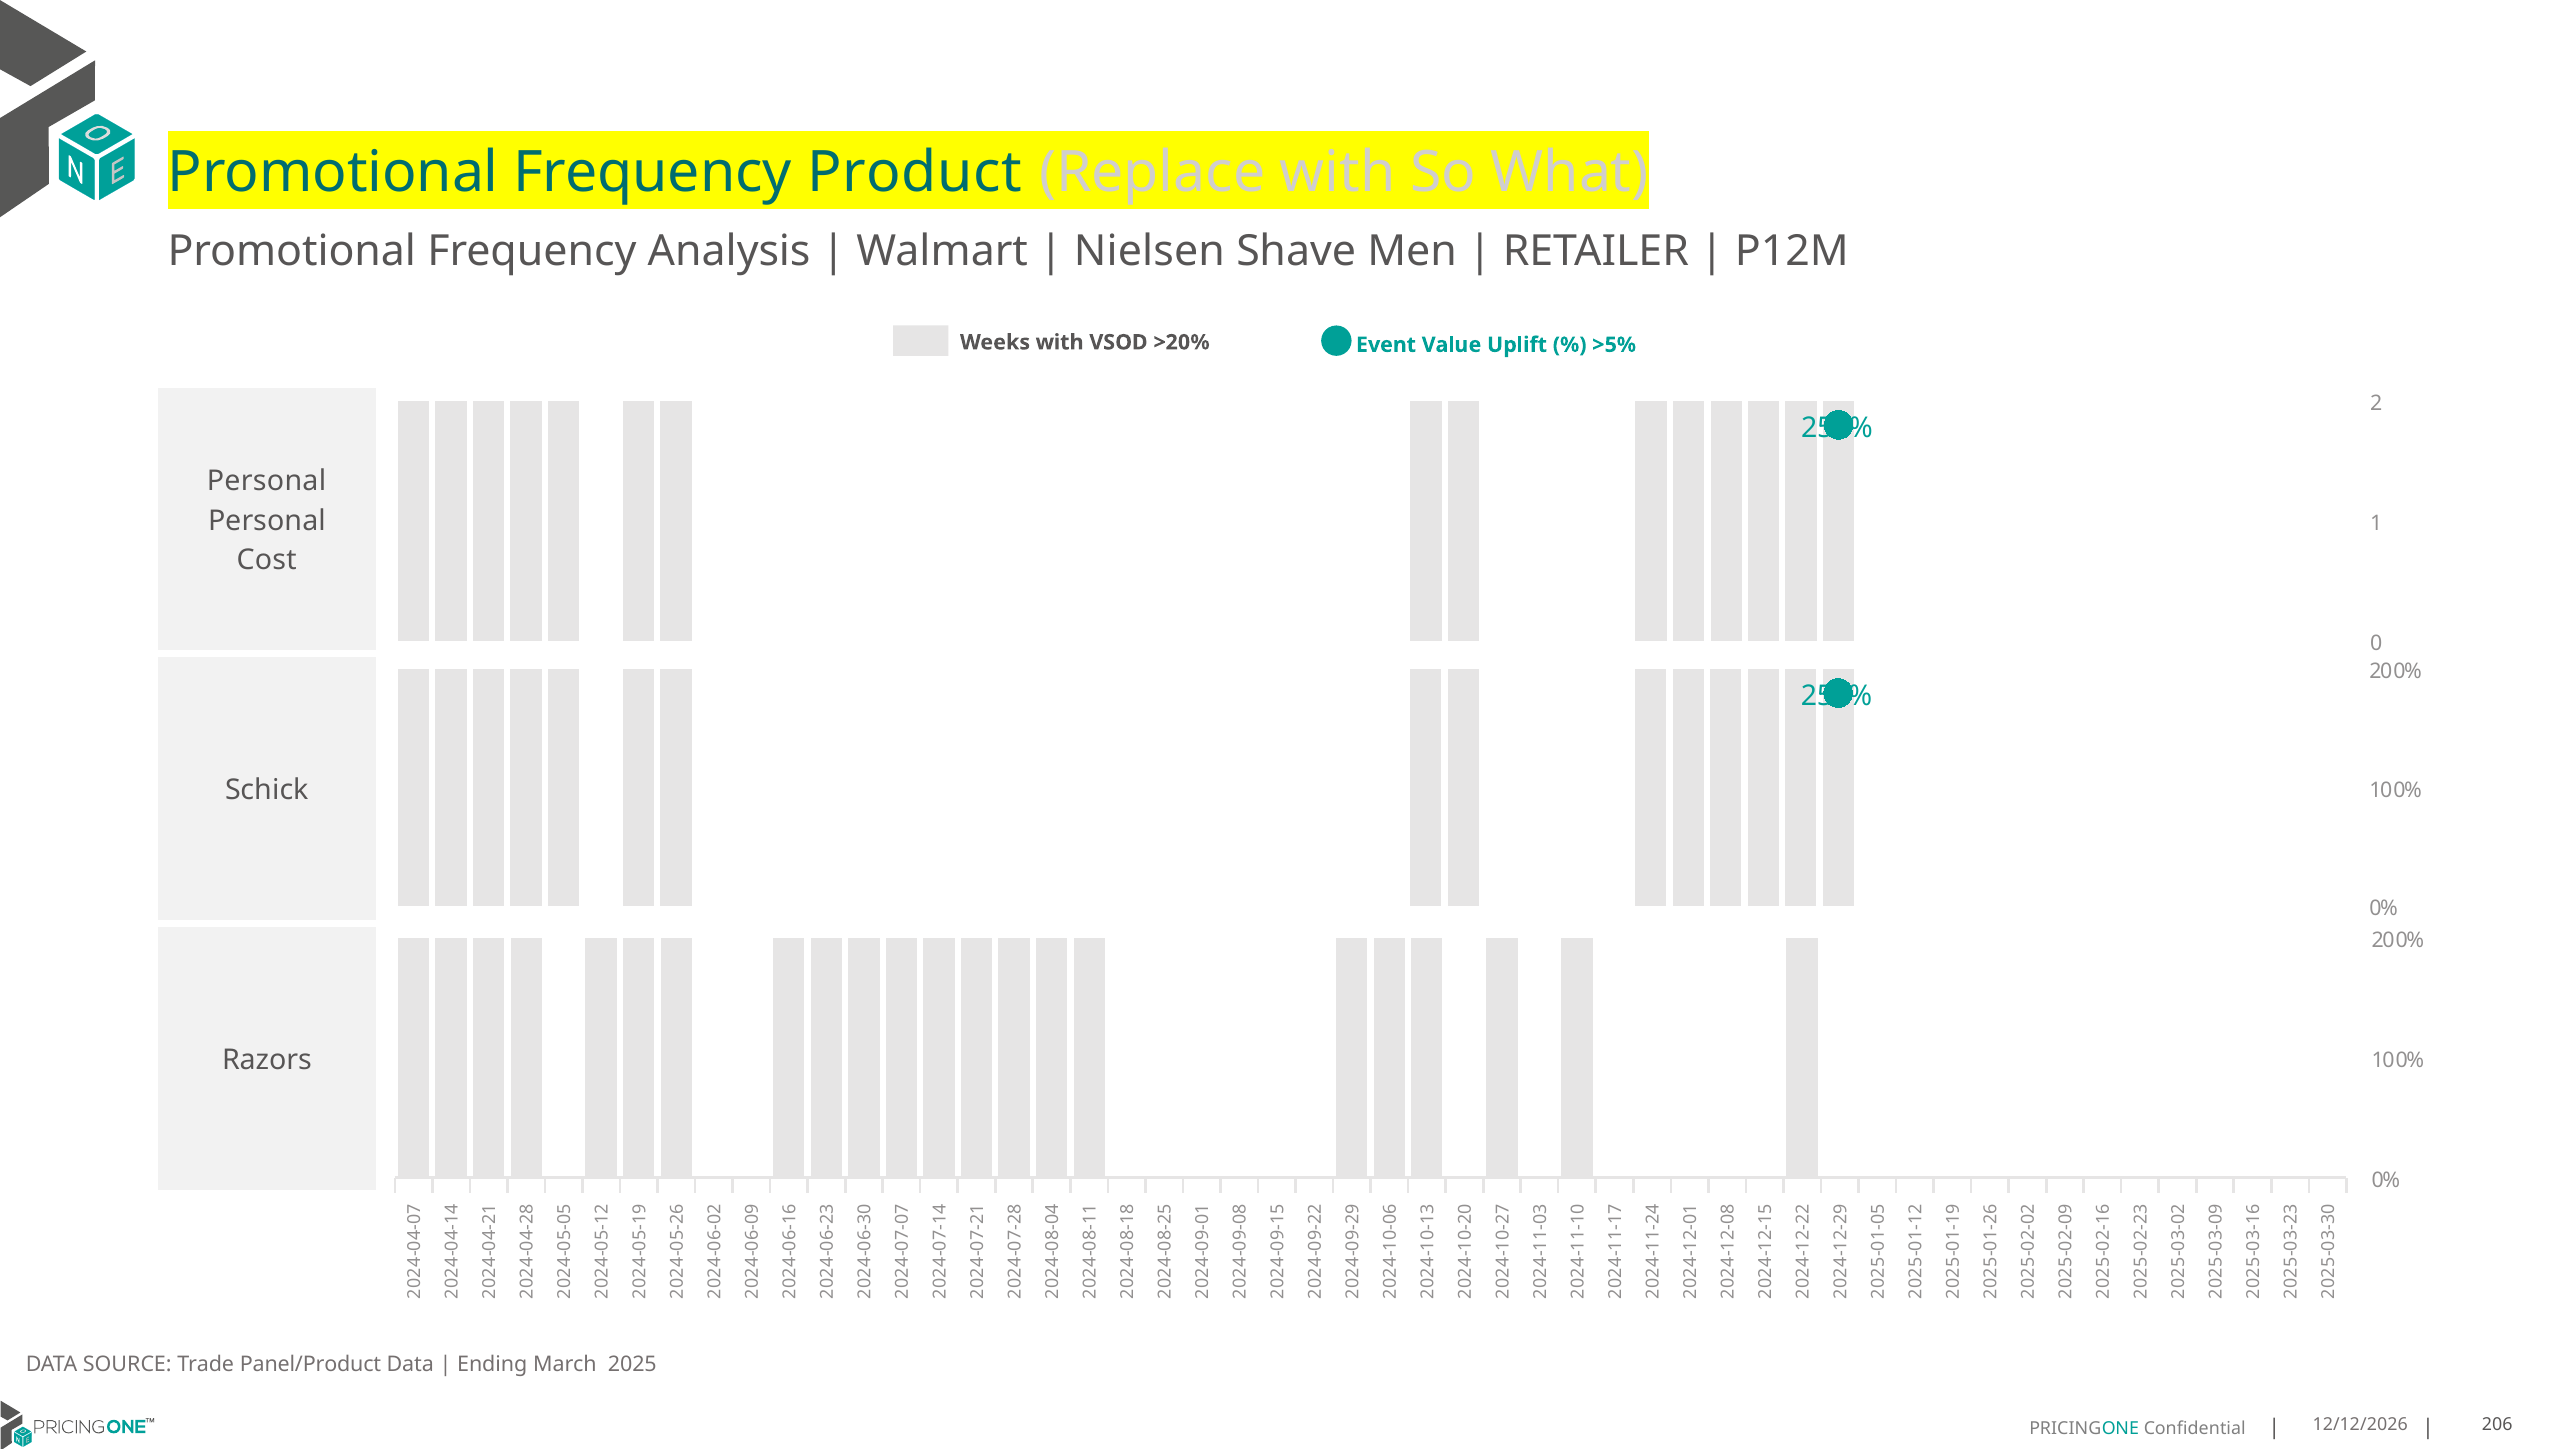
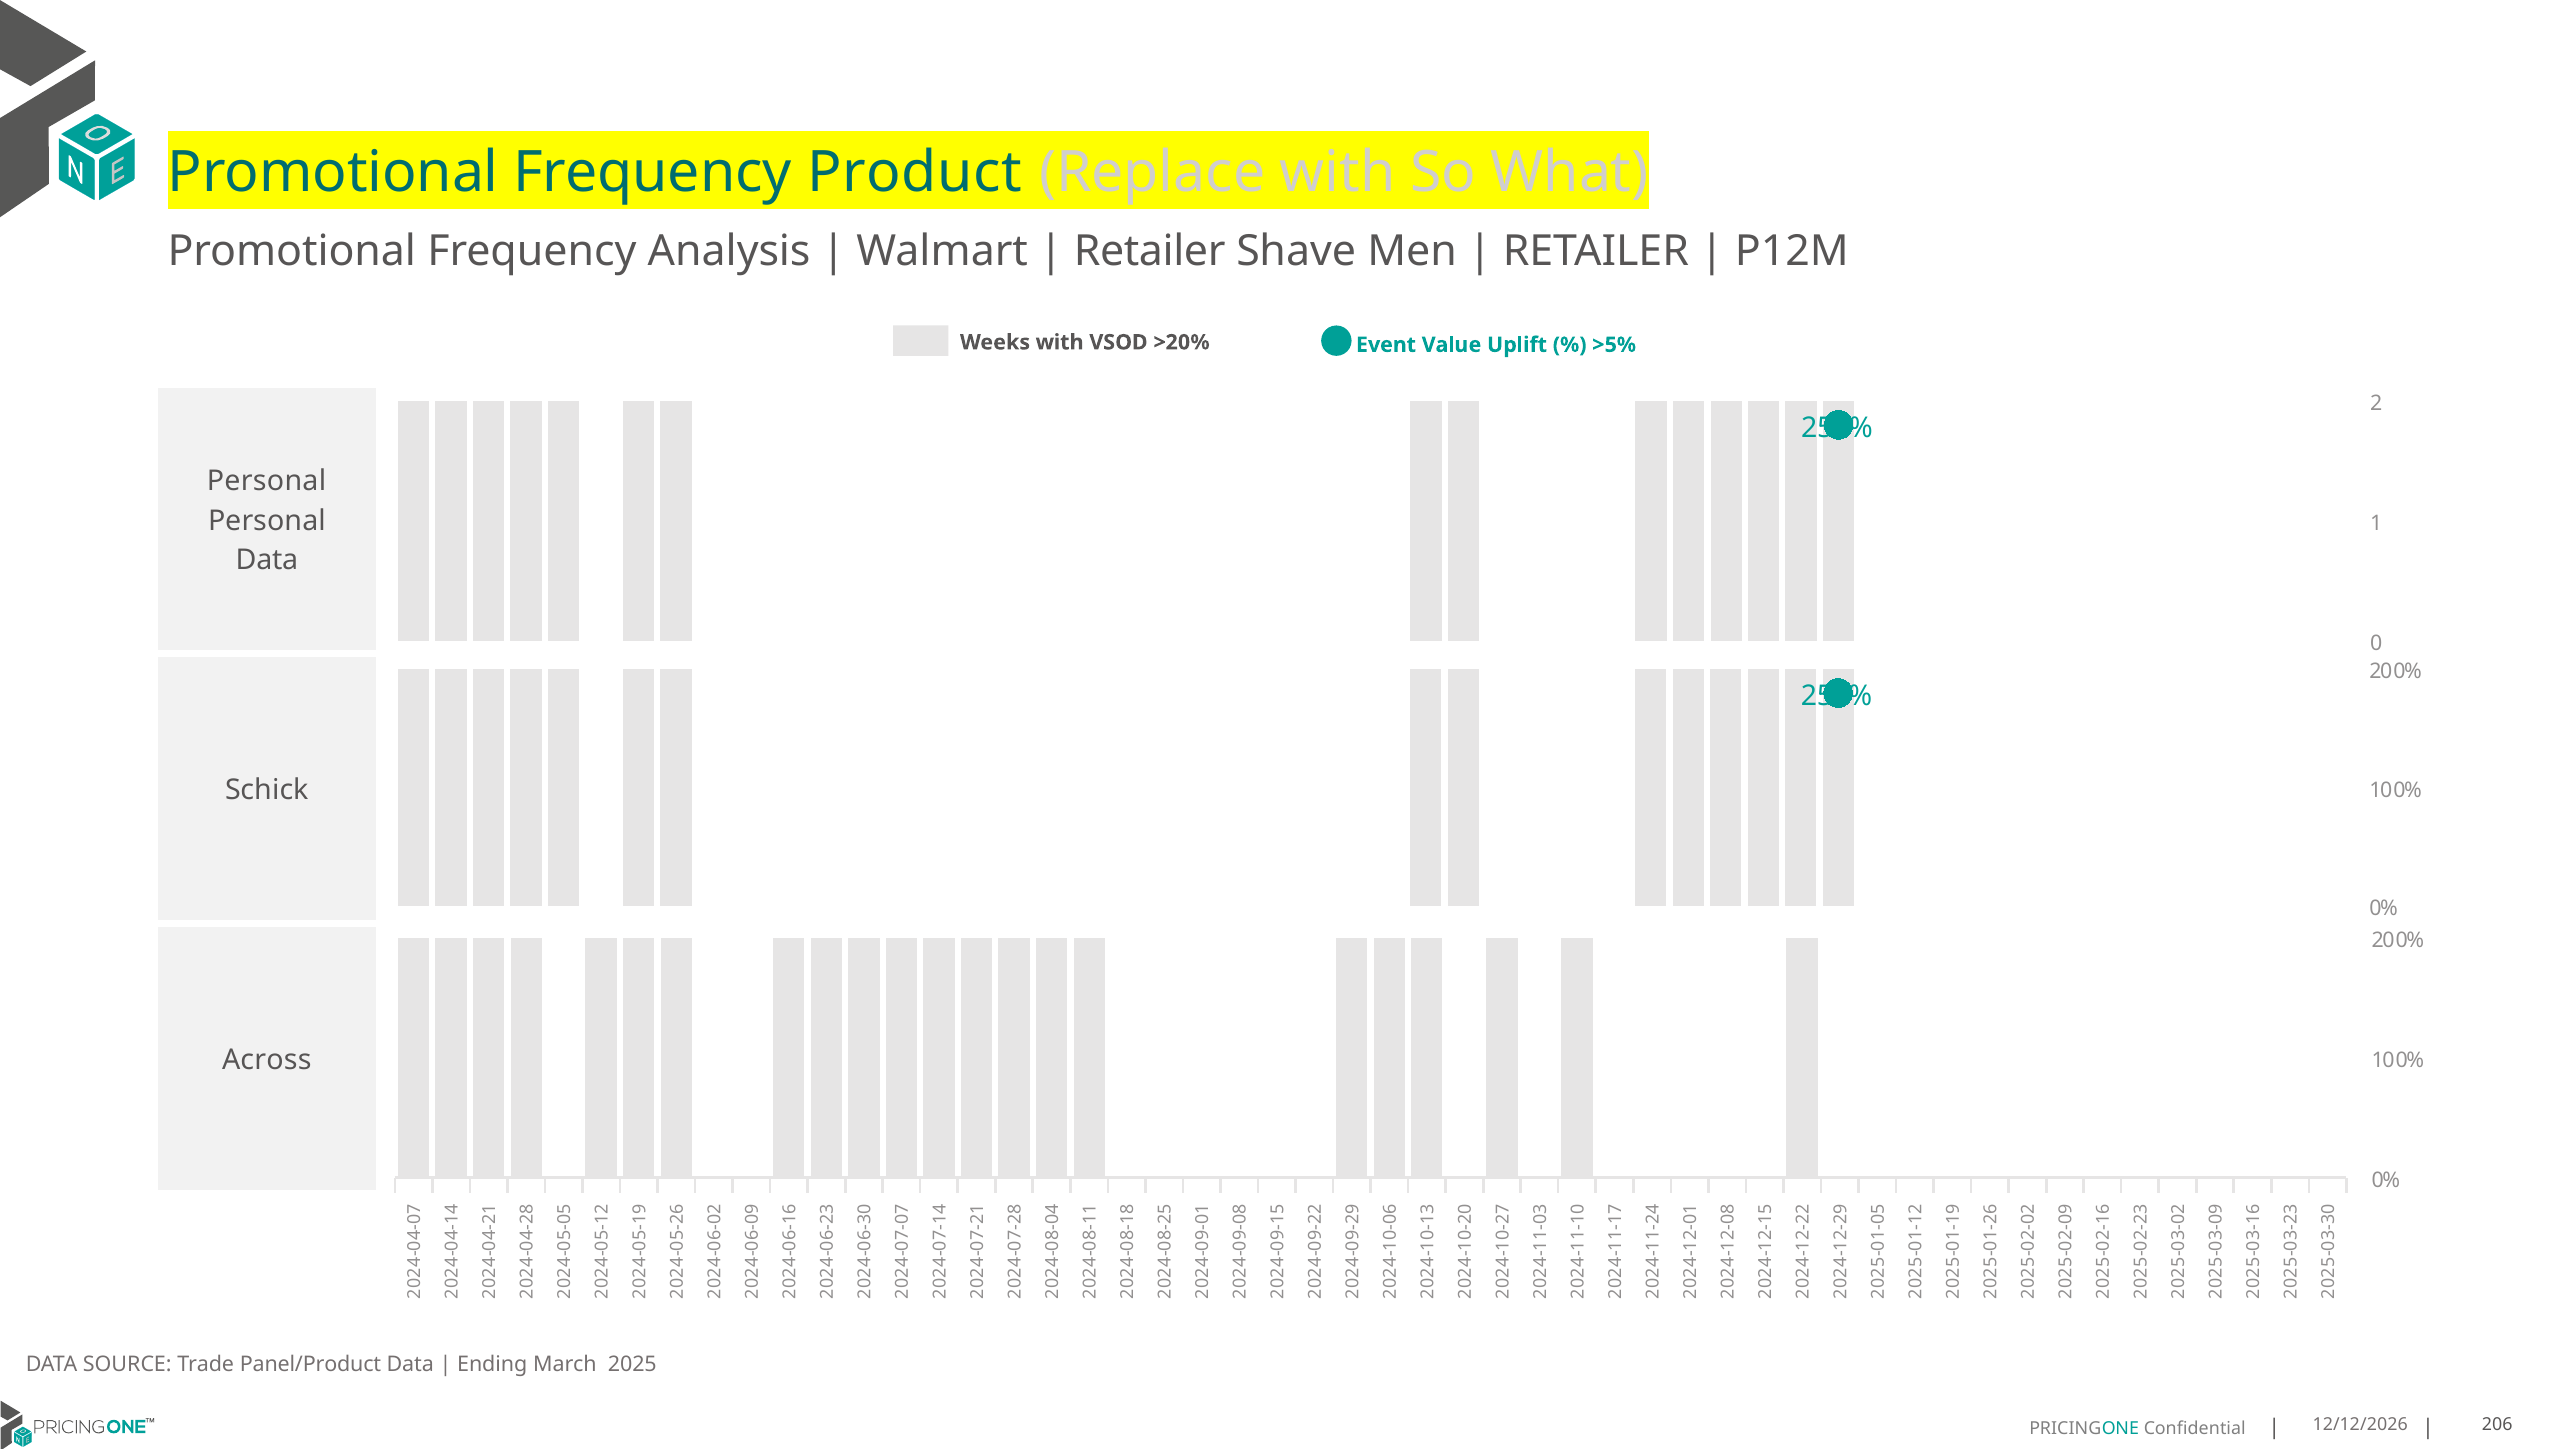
Nielsen at (1149, 251): Nielsen -> Retailer
Cost at (267, 560): Cost -> Data
Razors: Razors -> Across
